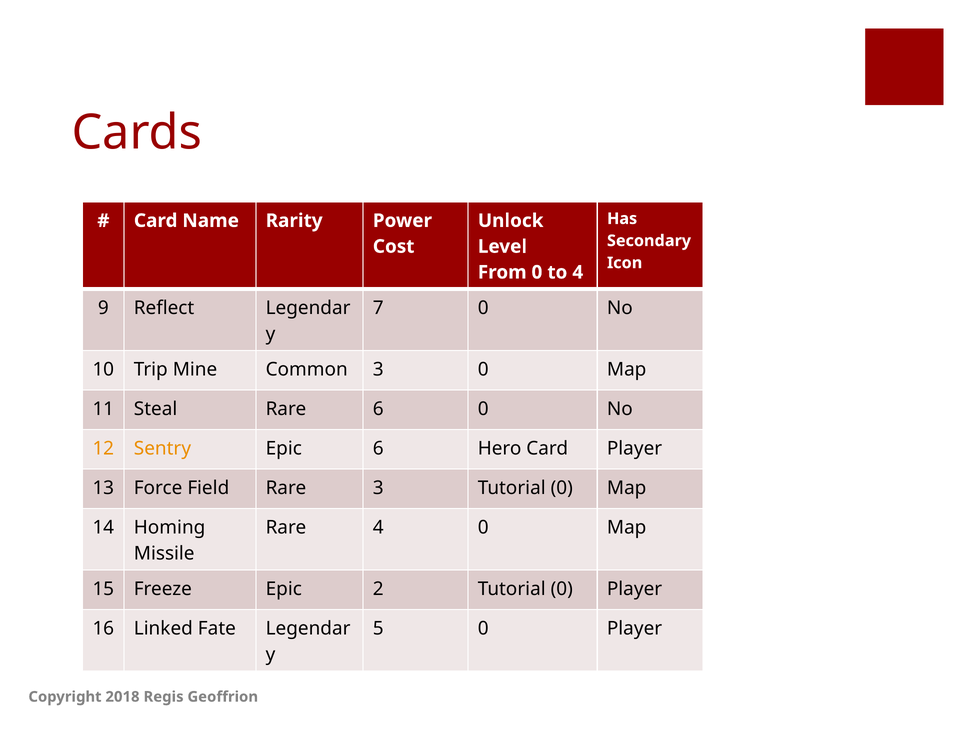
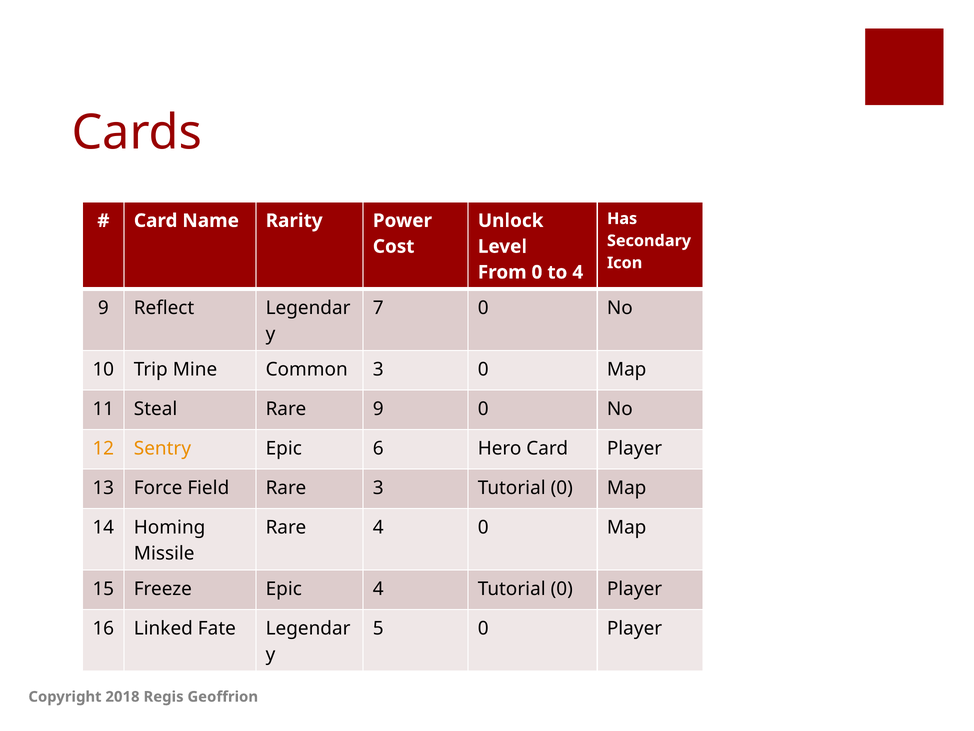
Rare 6: 6 -> 9
Epic 2: 2 -> 4
